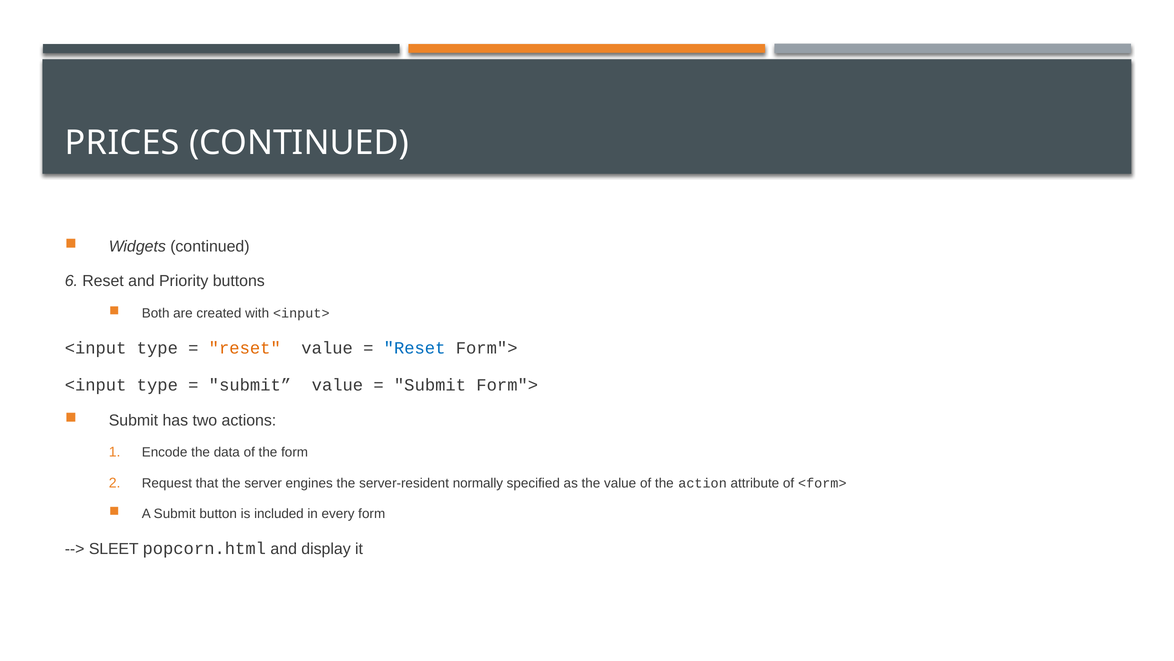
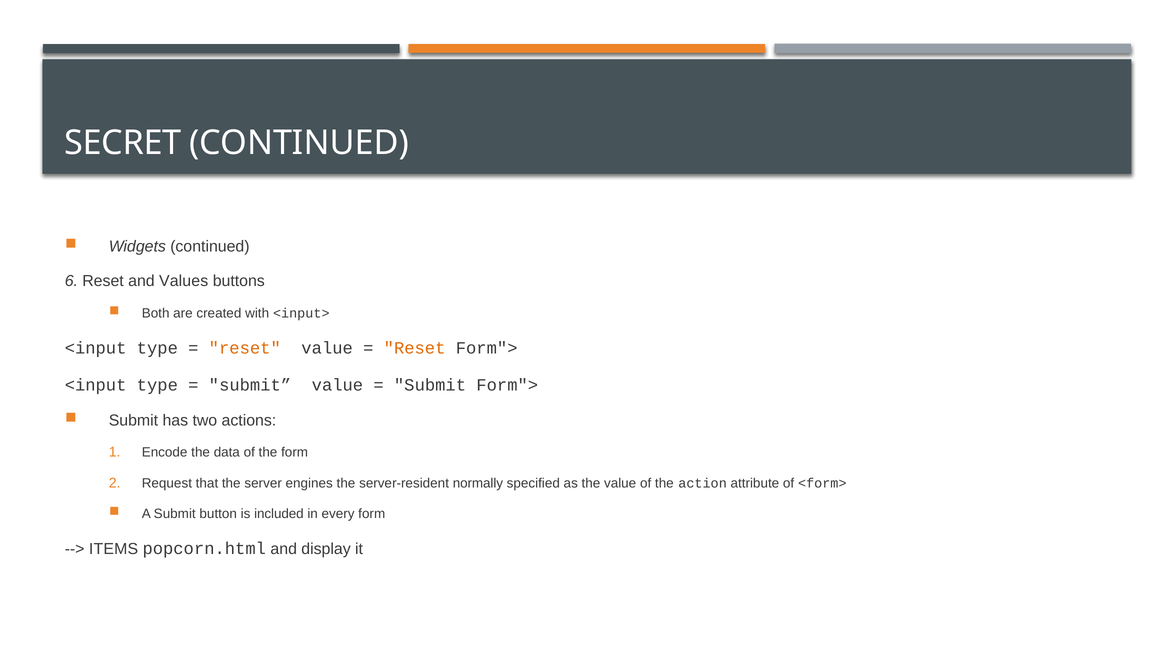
PRICES: PRICES -> SECRET
Priority: Priority -> Values
Reset at (415, 348) colour: blue -> orange
SLEET: SLEET -> ITEMS
